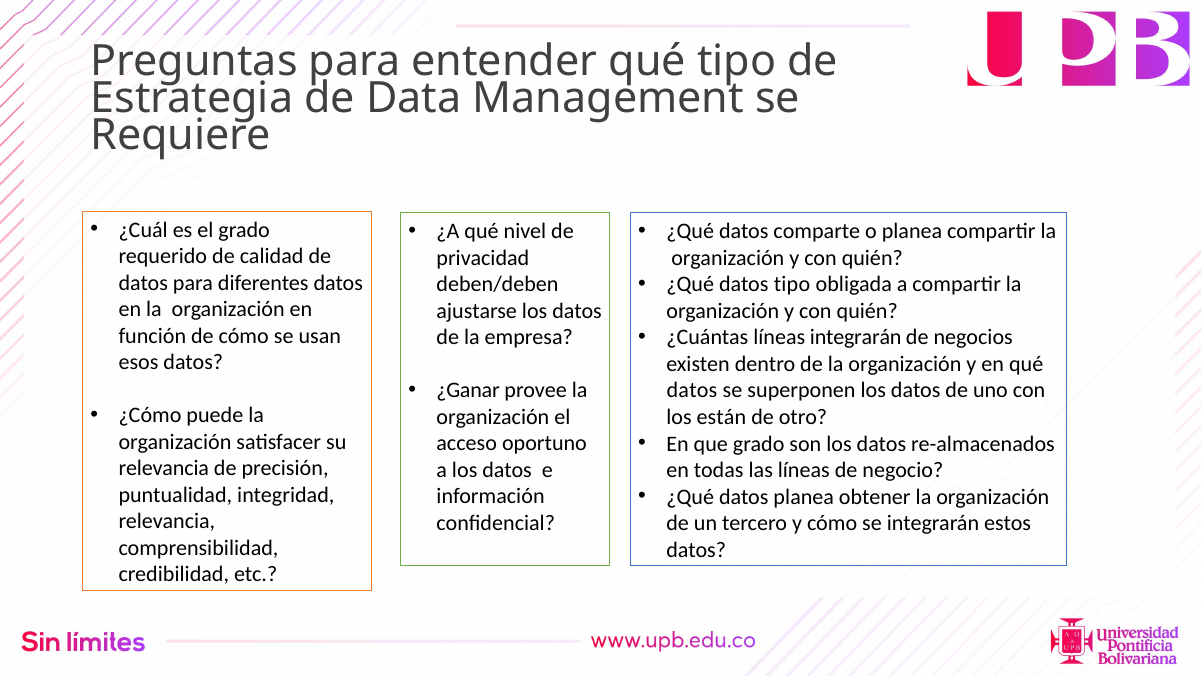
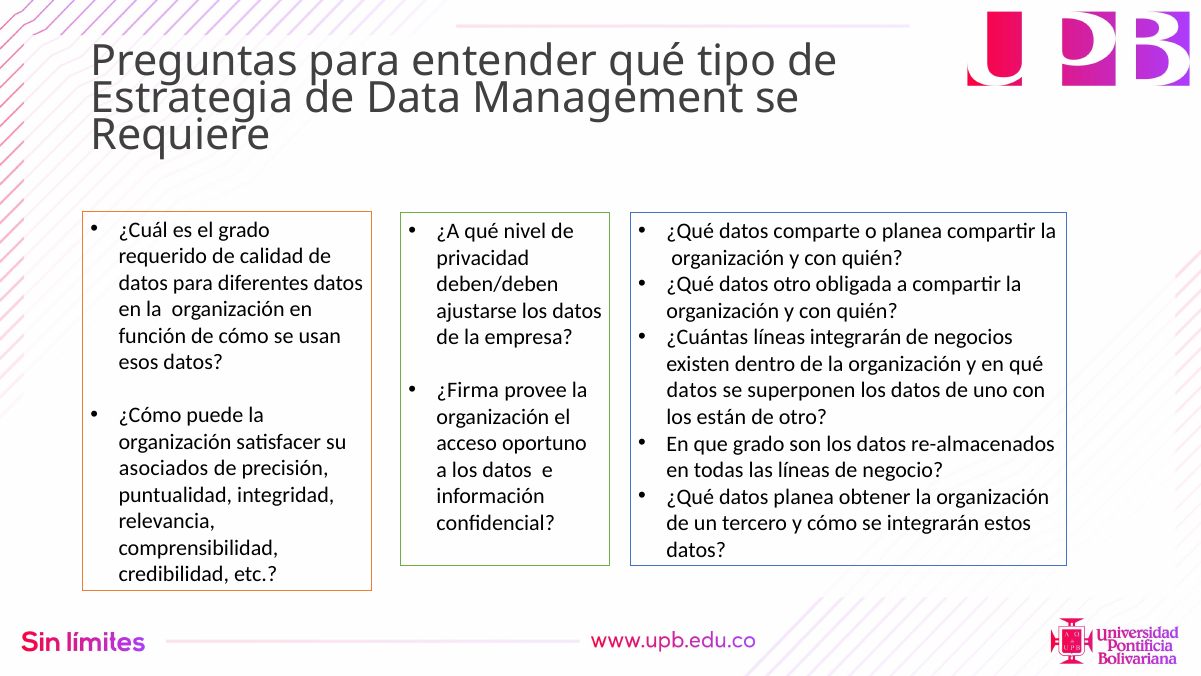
datos tipo: tipo -> otro
¿Ganar: ¿Ganar -> ¿Firma
relevancia at (164, 468): relevancia -> asociados
